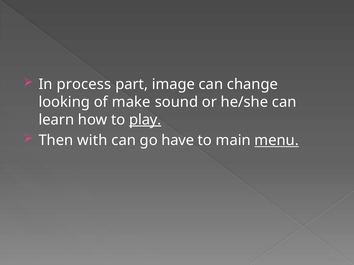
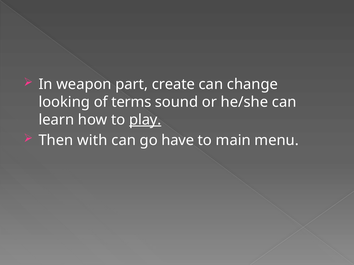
process: process -> weapon
image: image -> create
make: make -> terms
menu underline: present -> none
